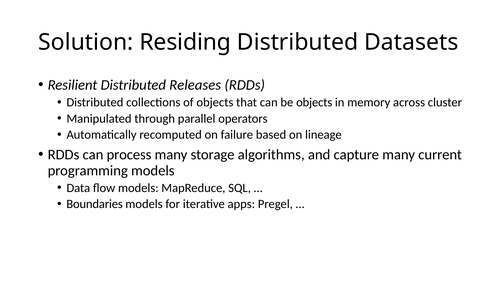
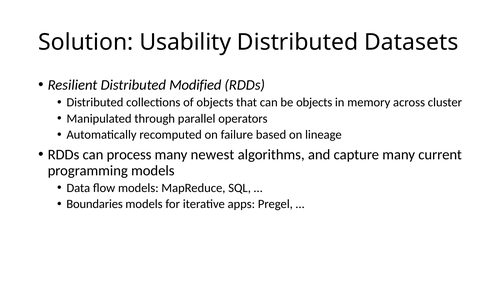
Residing: Residing -> Usability
Releases: Releases -> Modified
storage: storage -> newest
